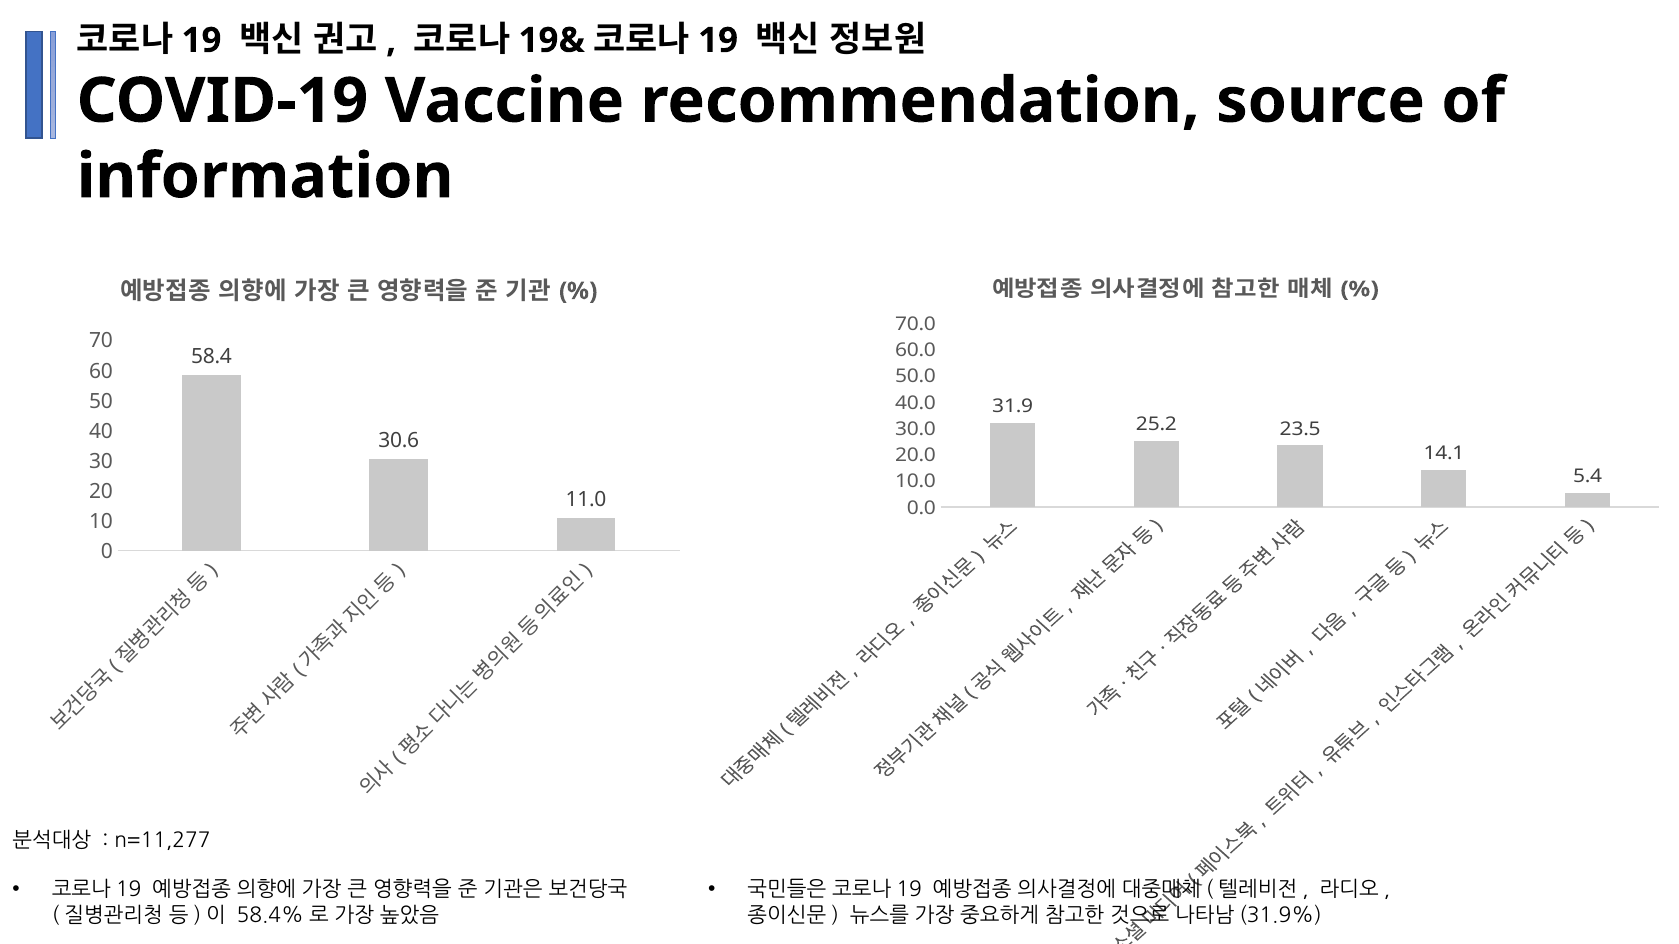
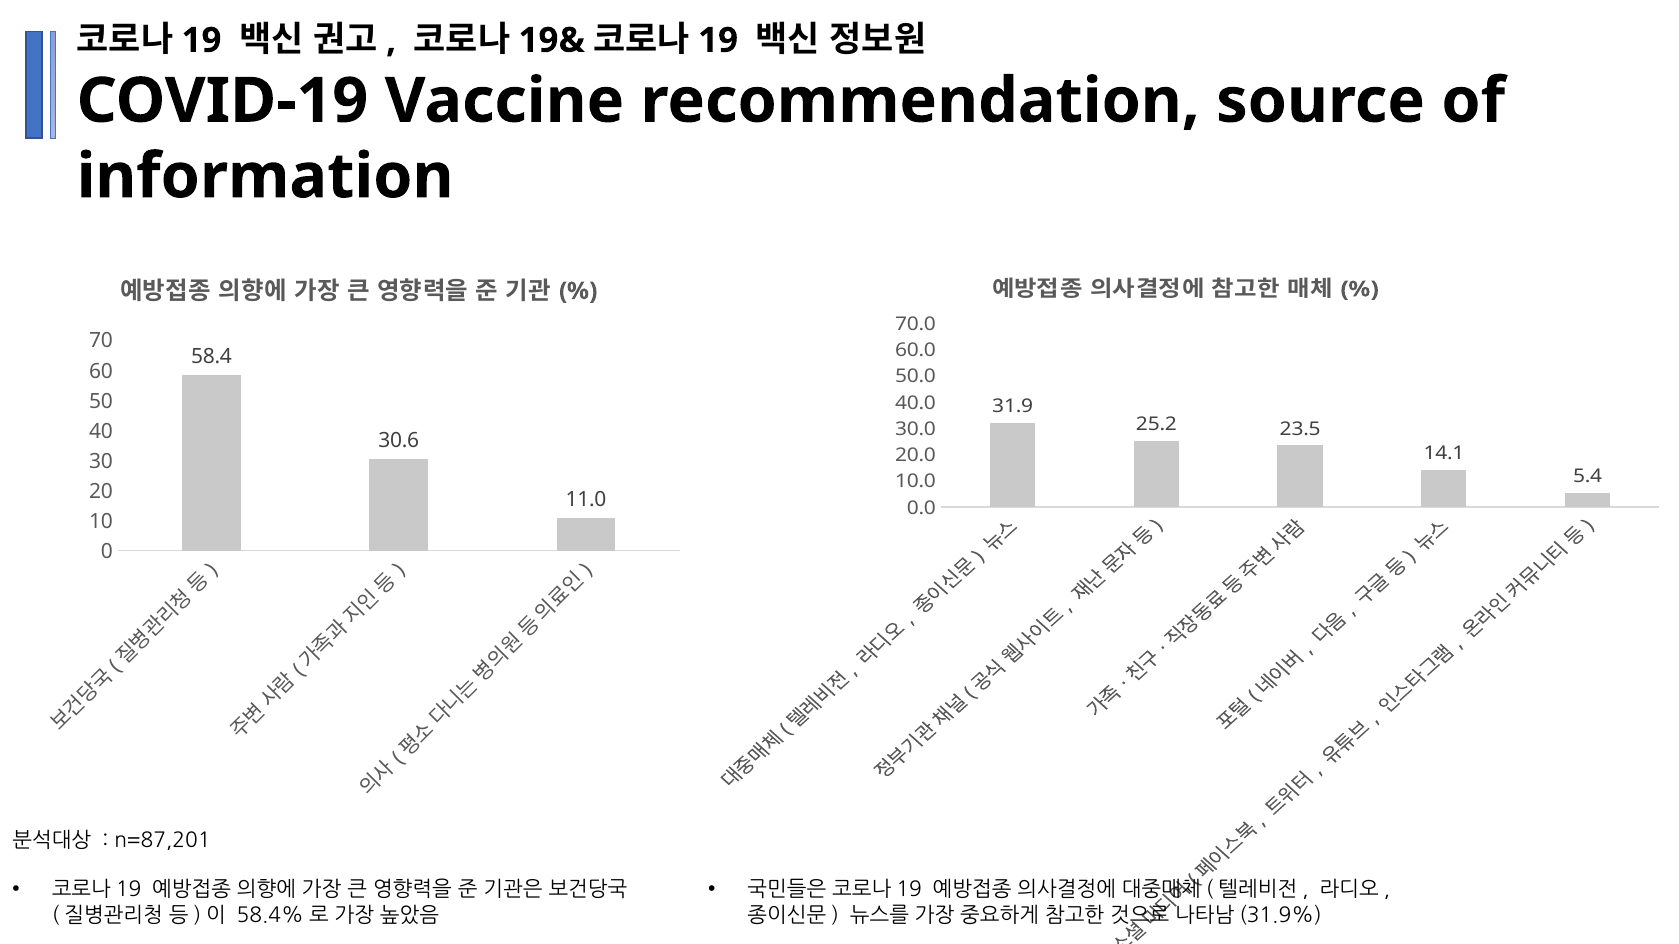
n=11,277: n=11,277 -> n=87,201
